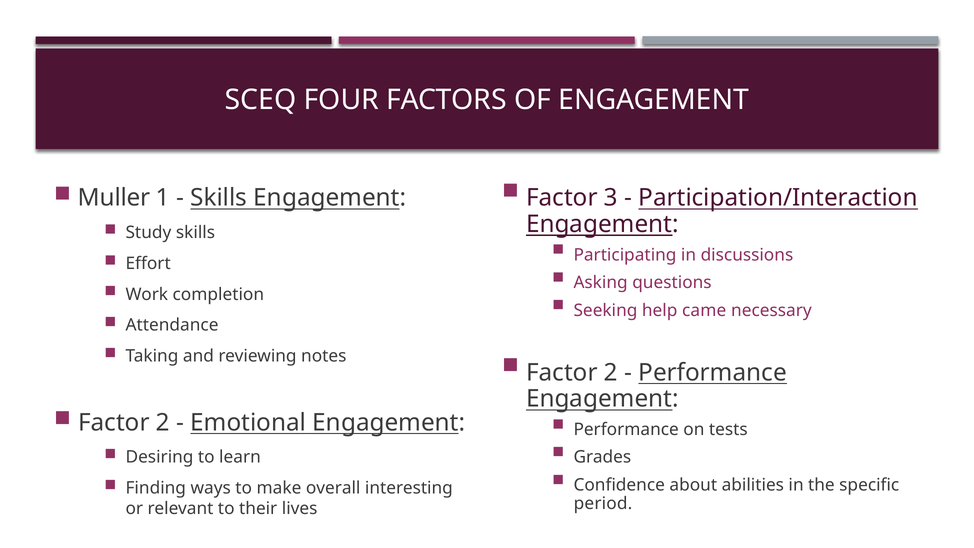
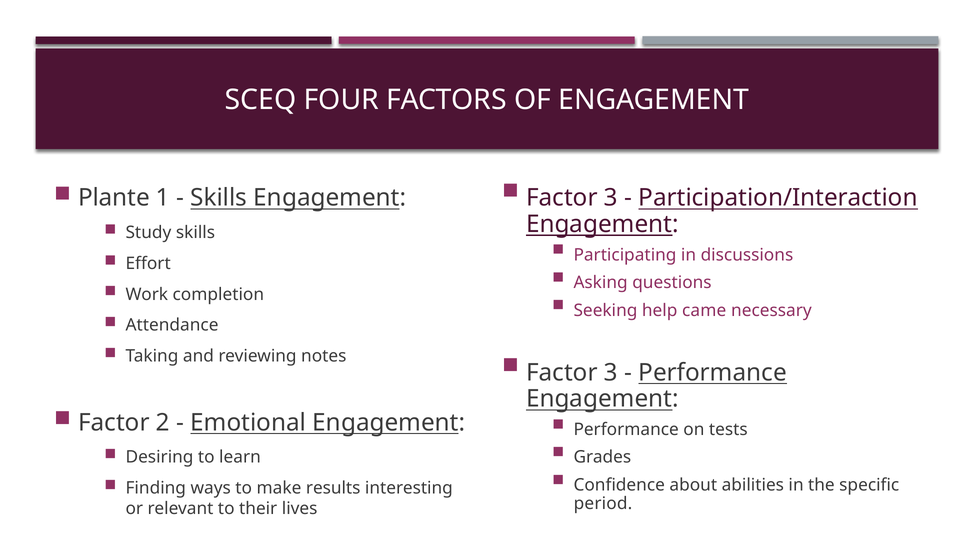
Muller: Muller -> Plante
2 at (611, 372): 2 -> 3
overall: overall -> results
